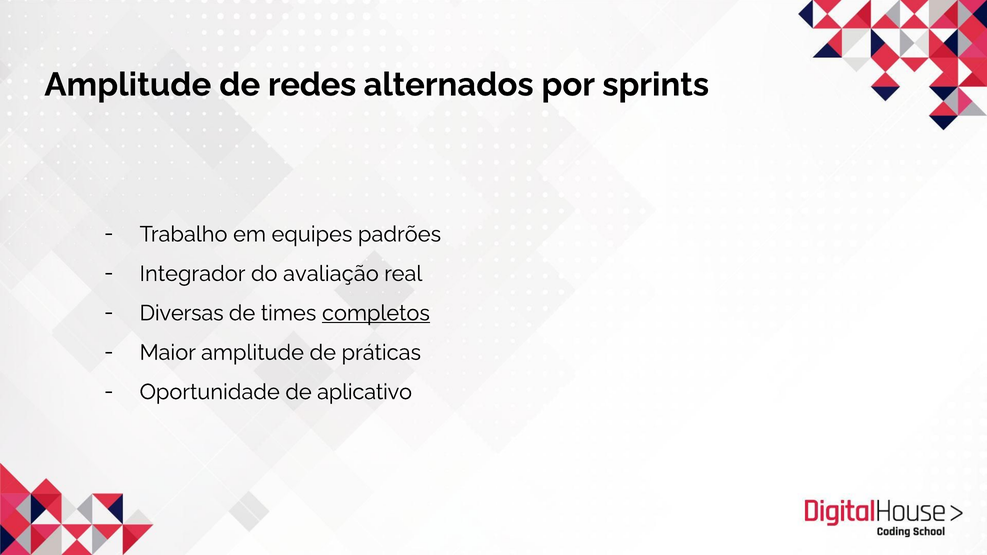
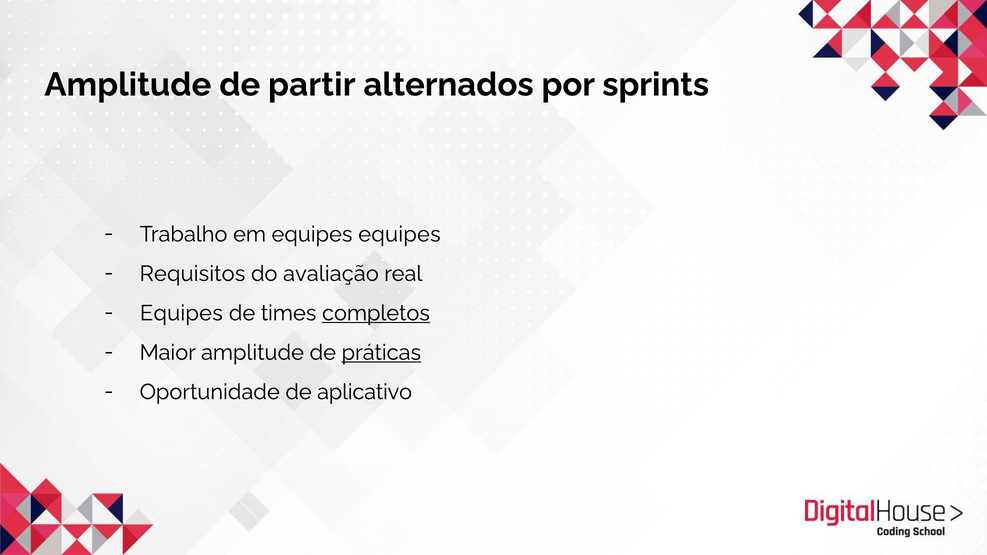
redes: redes -> partir
equipes padrões: padrões -> equipes
Integrador: Integrador -> Requisitos
Diversas at (182, 313): Diversas -> Equipes
práticas underline: none -> present
